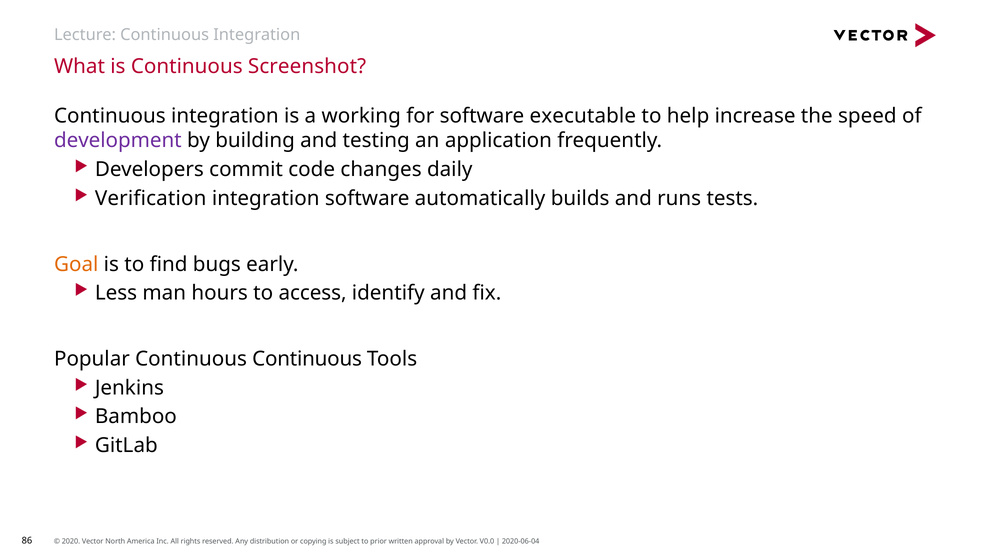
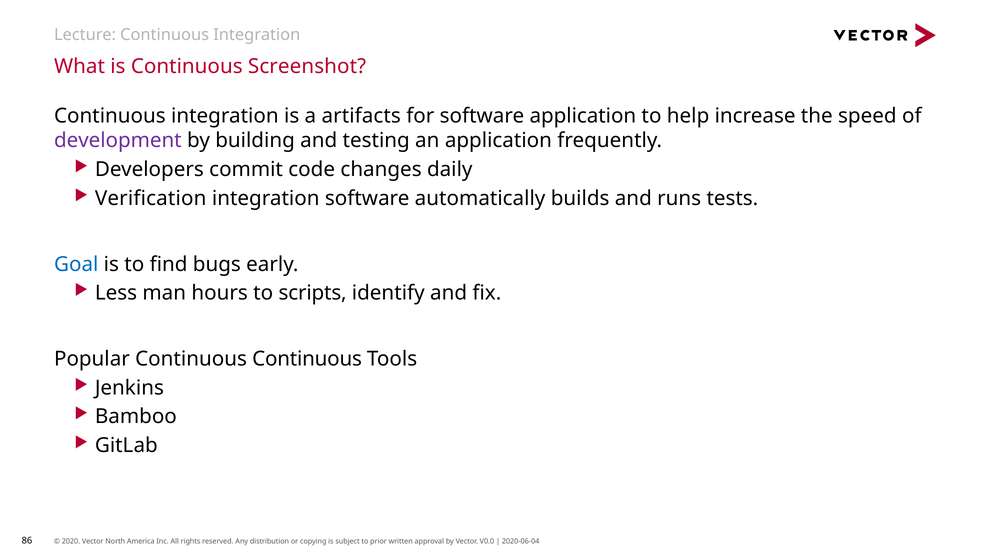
working: working -> artifacts
software executable: executable -> application
Goal colour: orange -> blue
access: access -> scripts
